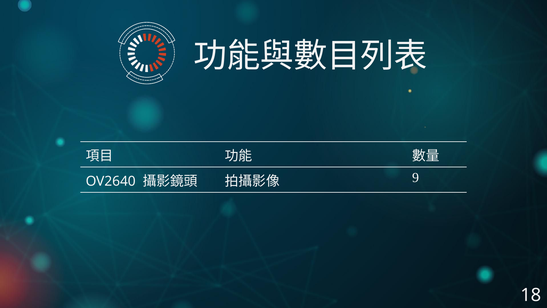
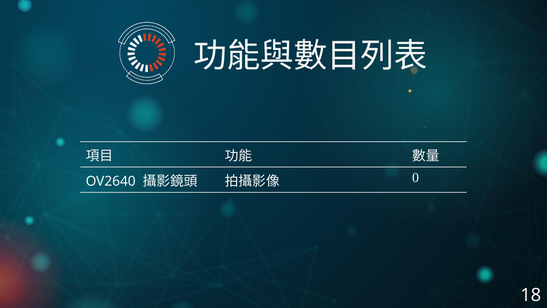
9: 9 -> 0
